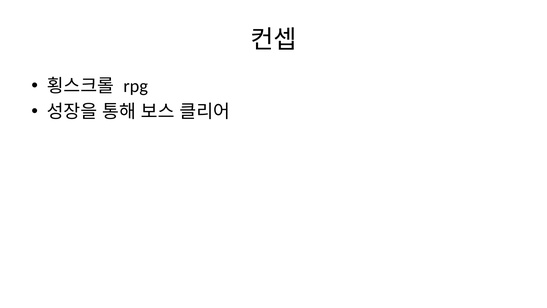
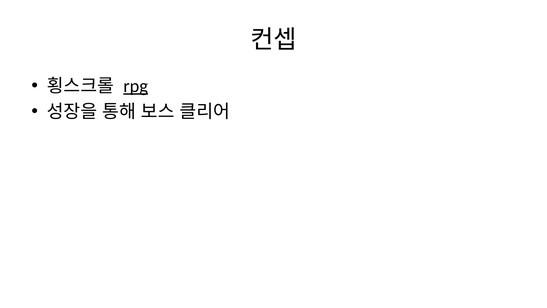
rpg underline: none -> present
